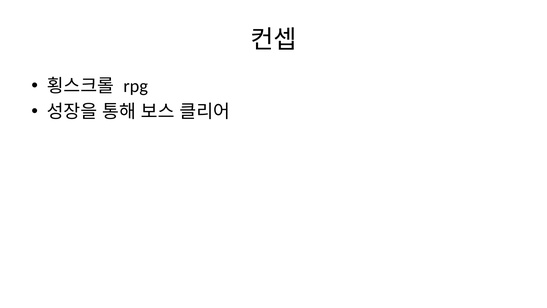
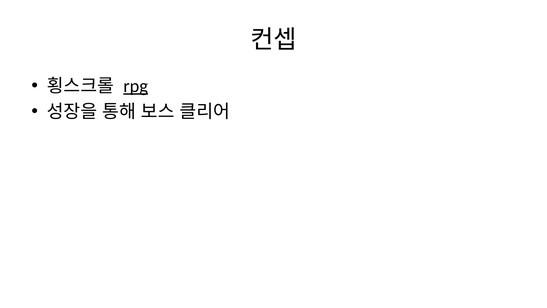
rpg underline: none -> present
